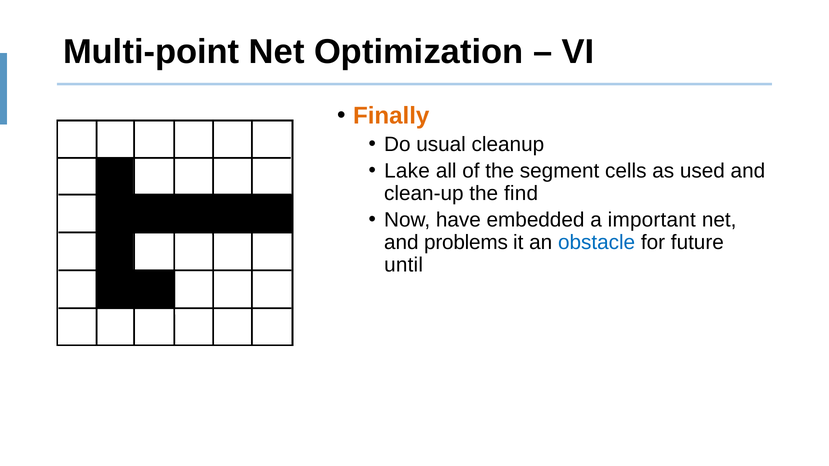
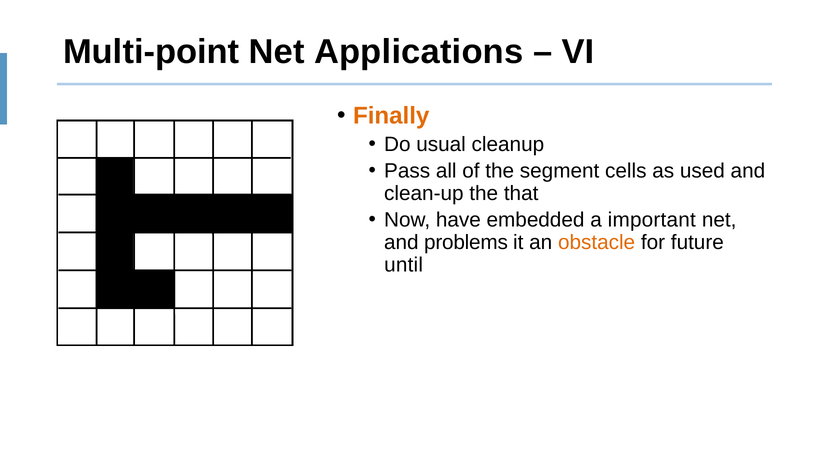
Optimization: Optimization -> Applications
Lake: Lake -> Pass
find: find -> that
obstacle colour: blue -> orange
